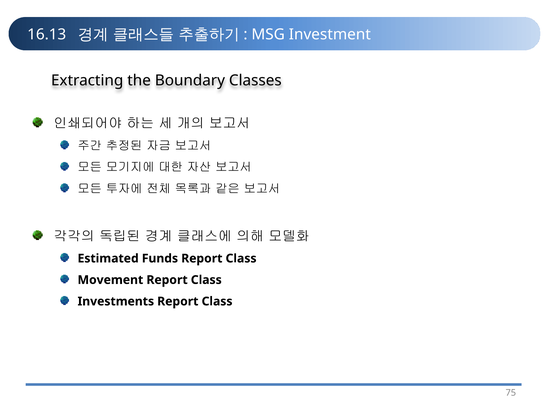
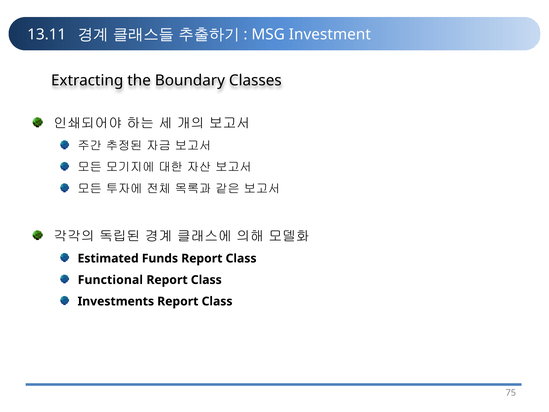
16.13: 16.13 -> 13.11
Movement: Movement -> Functional
